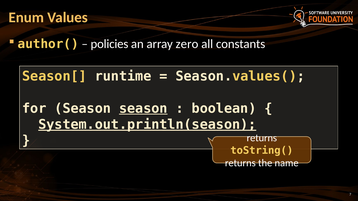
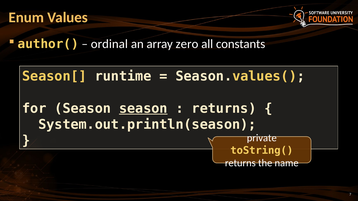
policies: policies -> ordinal
boolean at (224, 109): boolean -> returns
System.out.println(season underline: present -> none
returns at (262, 138): returns -> private
